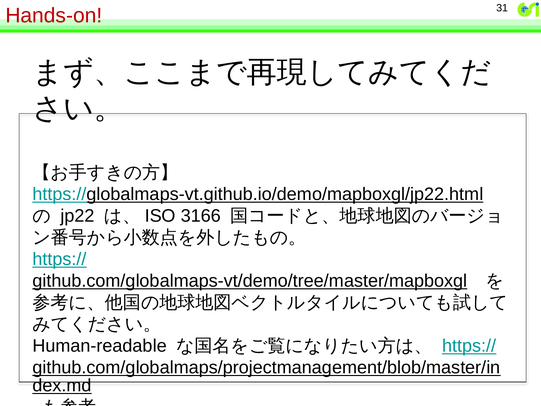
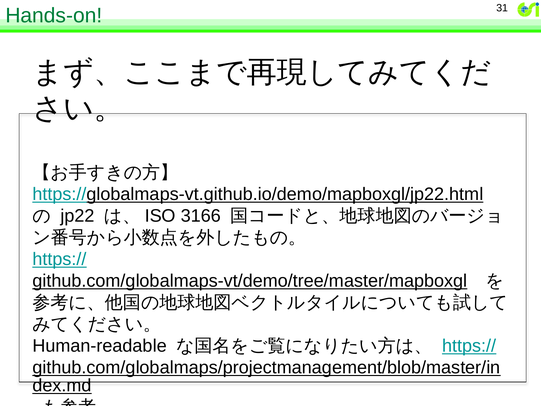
Hands-on colour: red -> green
